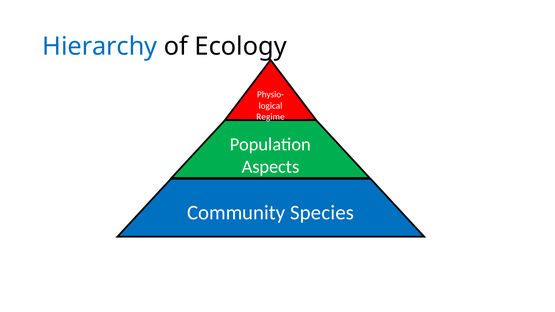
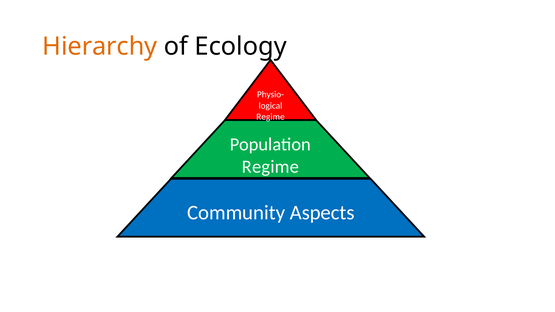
Hierarchy colour: blue -> orange
Aspects at (271, 167): Aspects -> Regime
Species: Species -> Aspects
